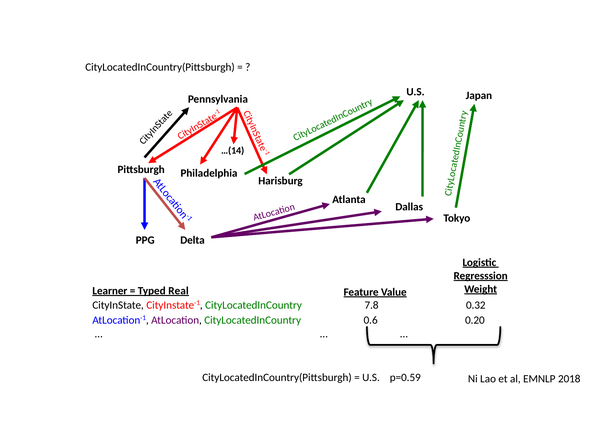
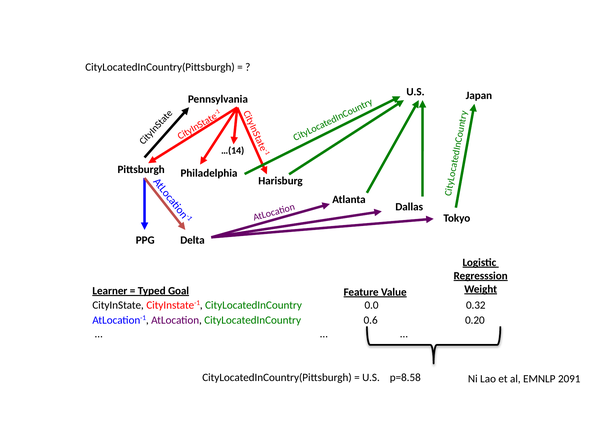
Real: Real -> Goal
7.8: 7.8 -> 0.0
p=0.59: p=0.59 -> p=8.58
2018: 2018 -> 2091
